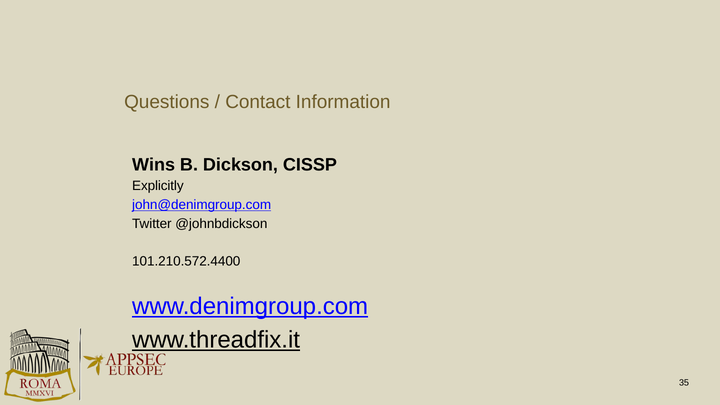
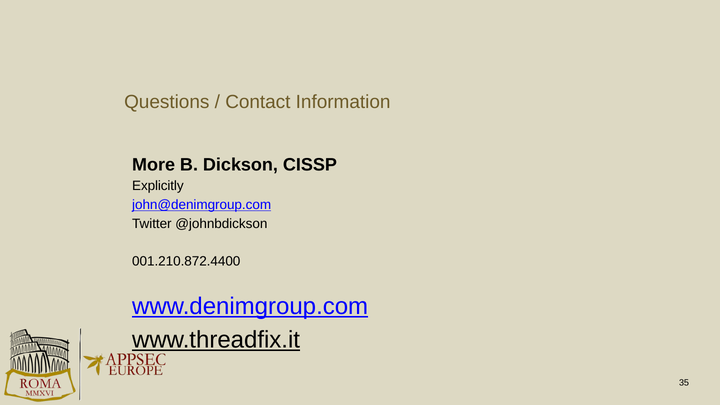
Wins: Wins -> More
101.210.572.4400: 101.210.572.4400 -> 001.210.872.4400
